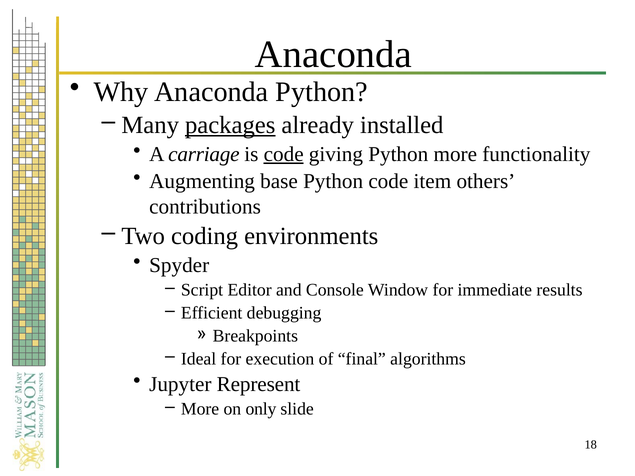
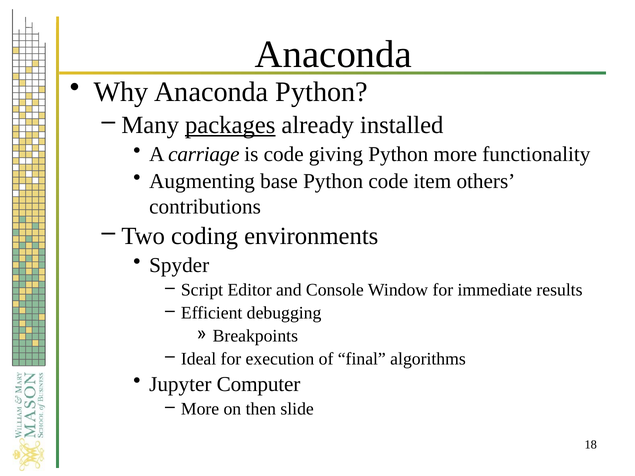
code at (284, 154) underline: present -> none
Represent: Represent -> Computer
only: only -> then
